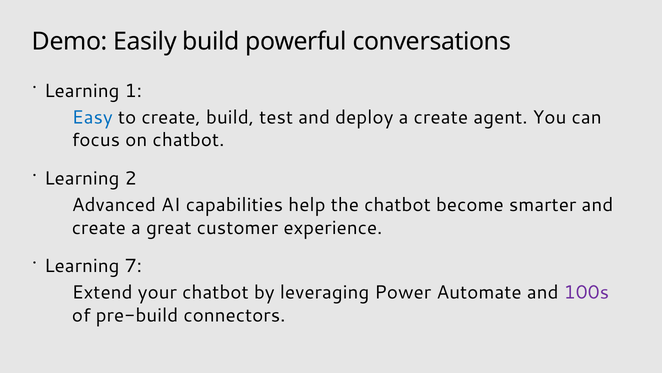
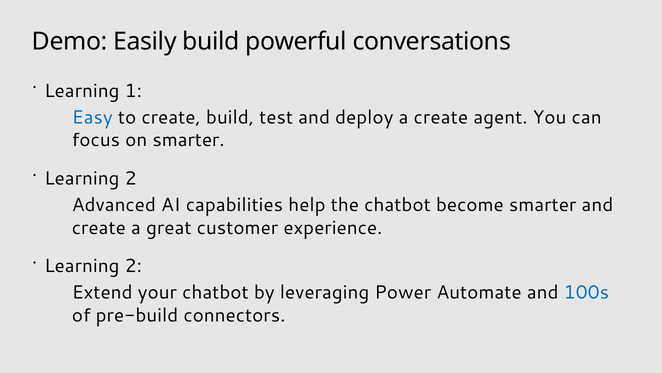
on chatbot: chatbot -> smarter
7 at (133, 265): 7 -> 2
100s colour: purple -> blue
